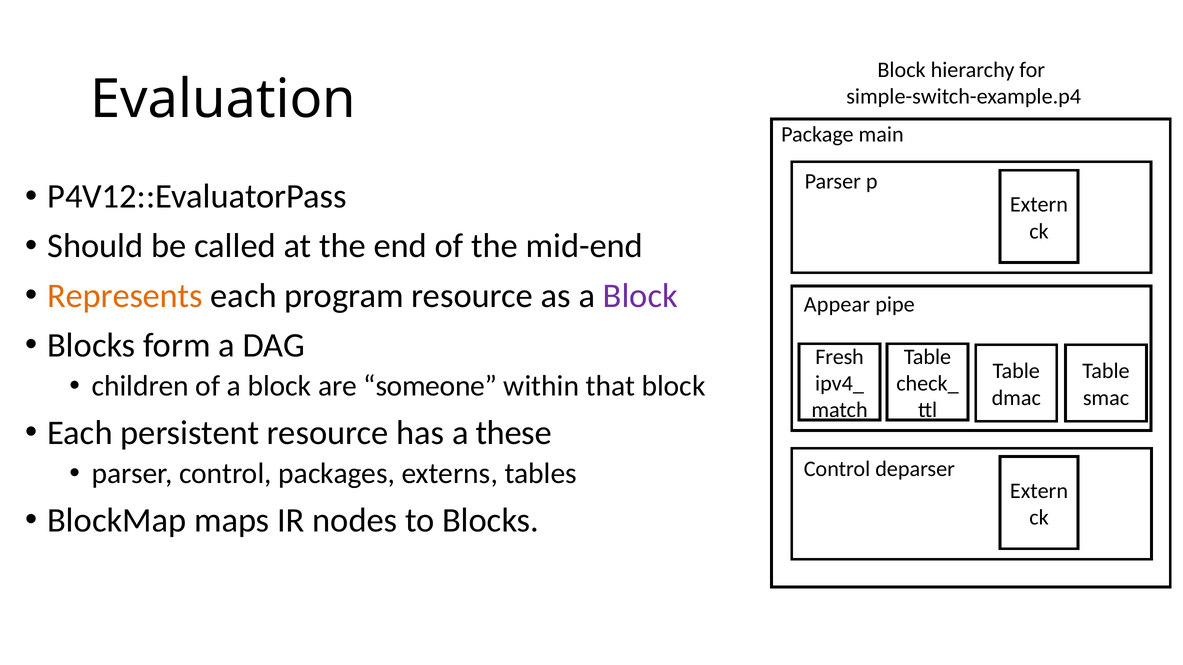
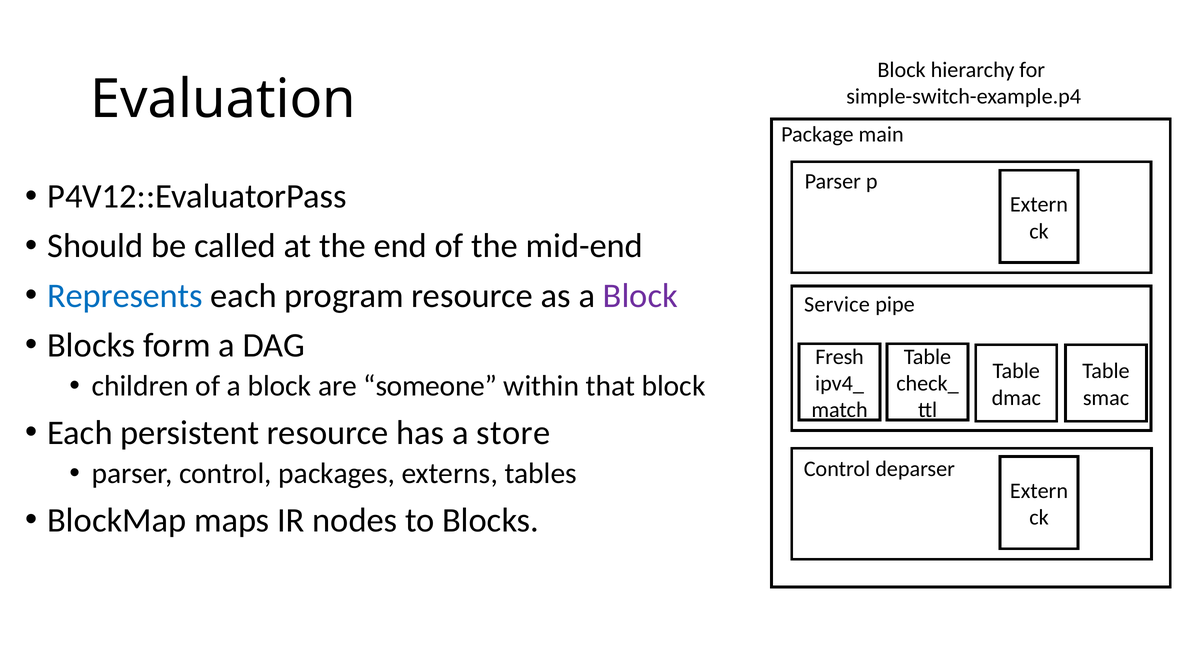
Represents colour: orange -> blue
Appear: Appear -> Service
these: these -> store
